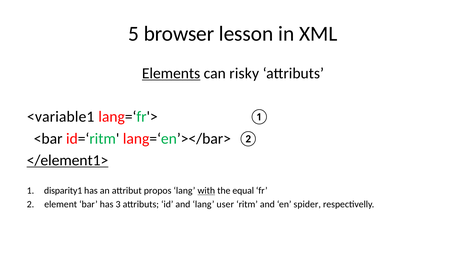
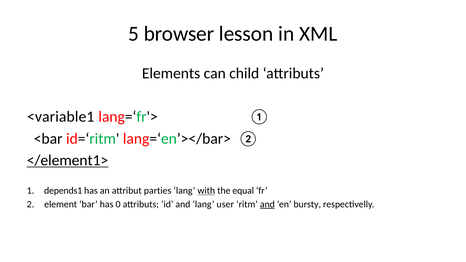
Elements underline: present -> none
risky: risky -> child
disparity1: disparity1 -> depends1
propos: propos -> parties
3: 3 -> 0
and at (267, 204) underline: none -> present
spider: spider -> bursty
